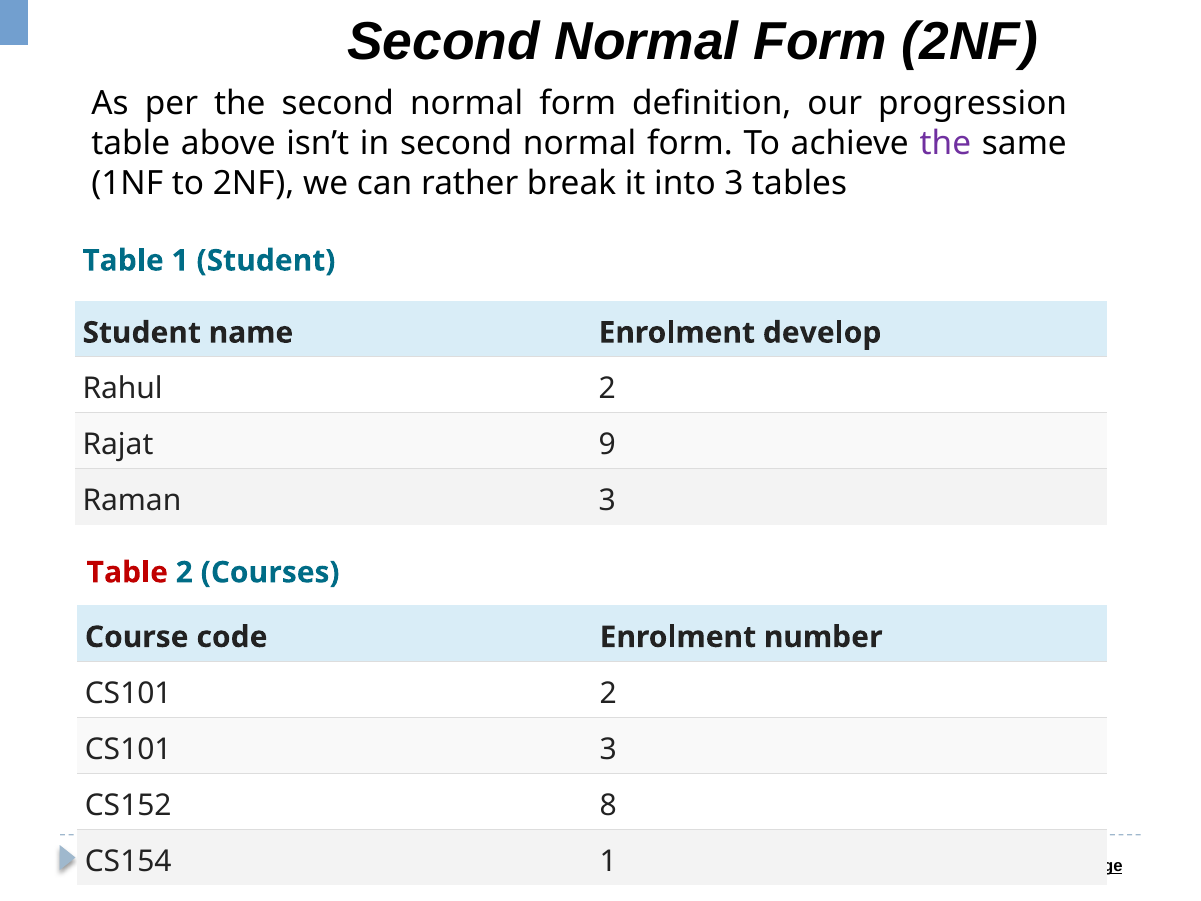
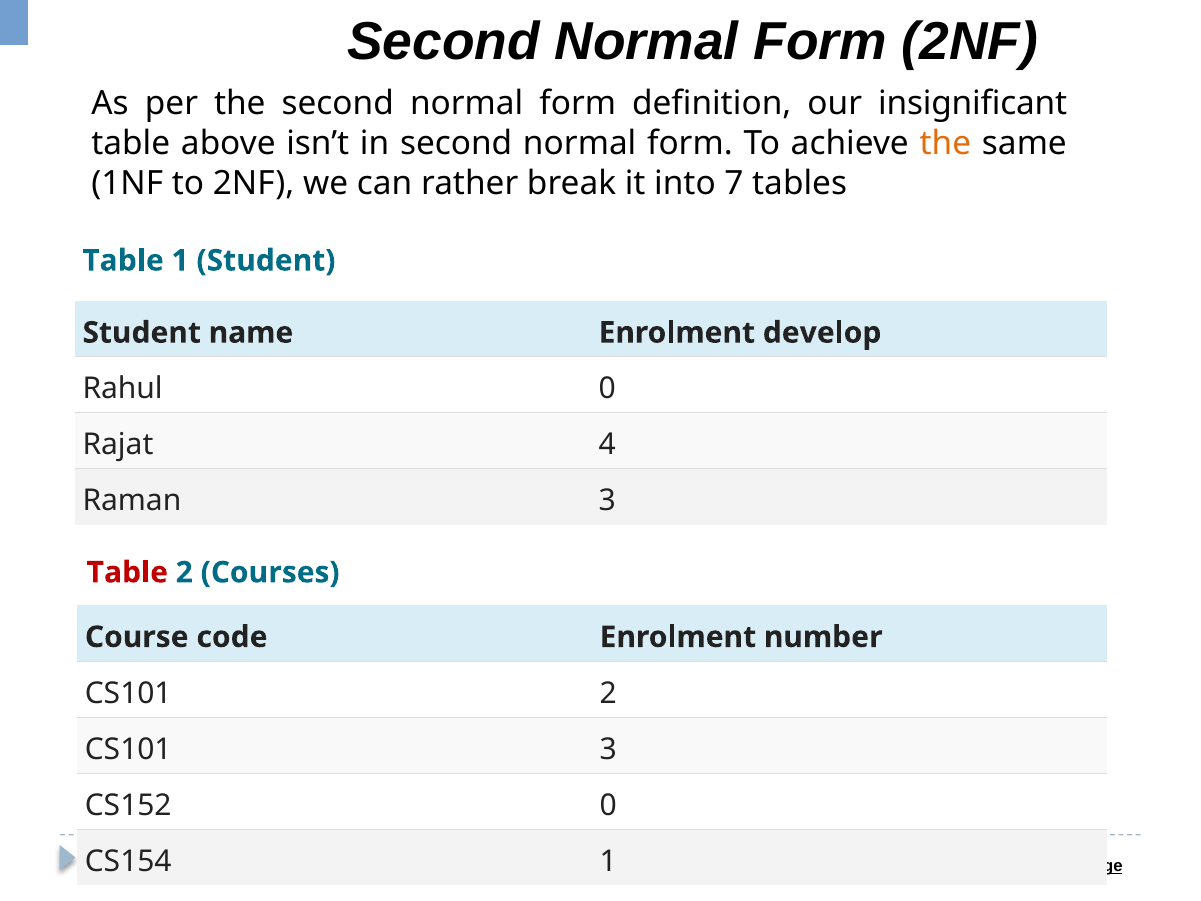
progression: progression -> insignificant
the at (945, 143) colour: purple -> orange
into 3: 3 -> 7
Rahul 2: 2 -> 0
9: 9 -> 4
CS152 8: 8 -> 0
